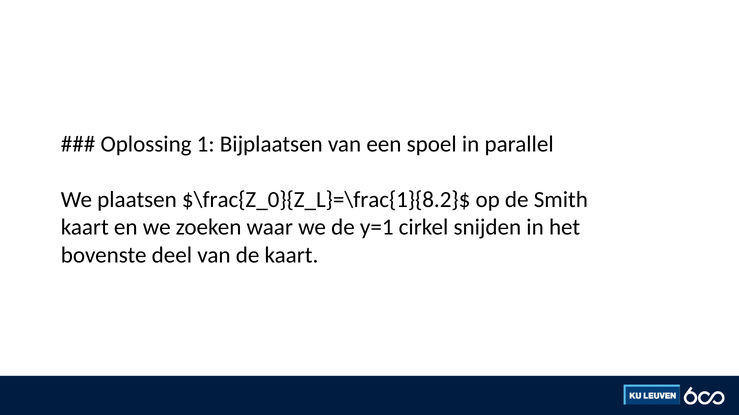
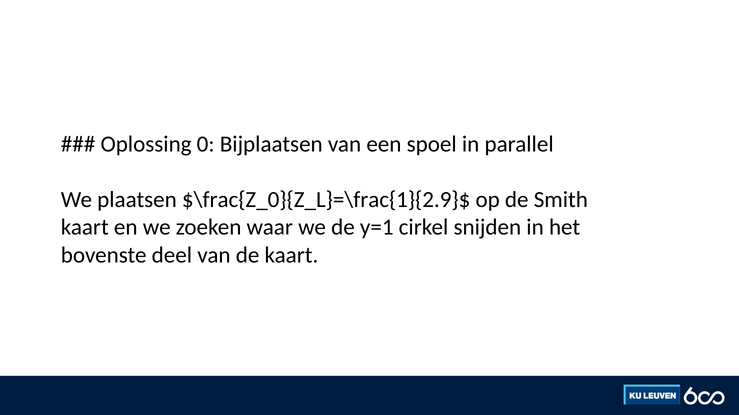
1: 1 -> 0
$\frac{Z_0}{Z_L}=\frac{1}{8.2}$: $\frac{Z_0}{Z_L}=\frac{1}{8.2}$ -> $\frac{Z_0}{Z_L}=\frac{1}{2.9}$
